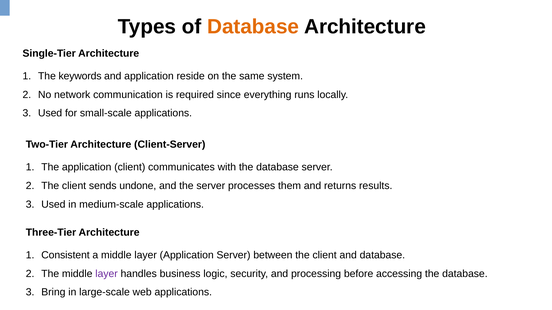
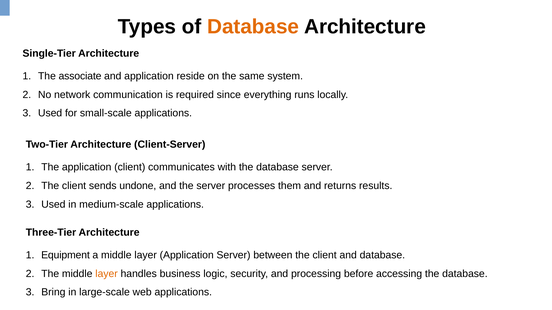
keywords: keywords -> associate
Consistent: Consistent -> Equipment
layer at (107, 274) colour: purple -> orange
